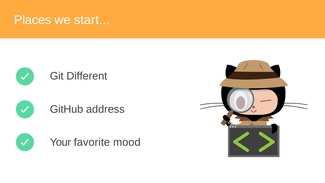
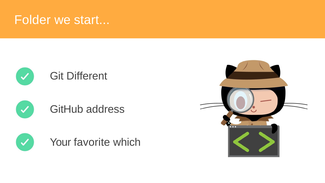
Places: Places -> Folder
mood: mood -> which
